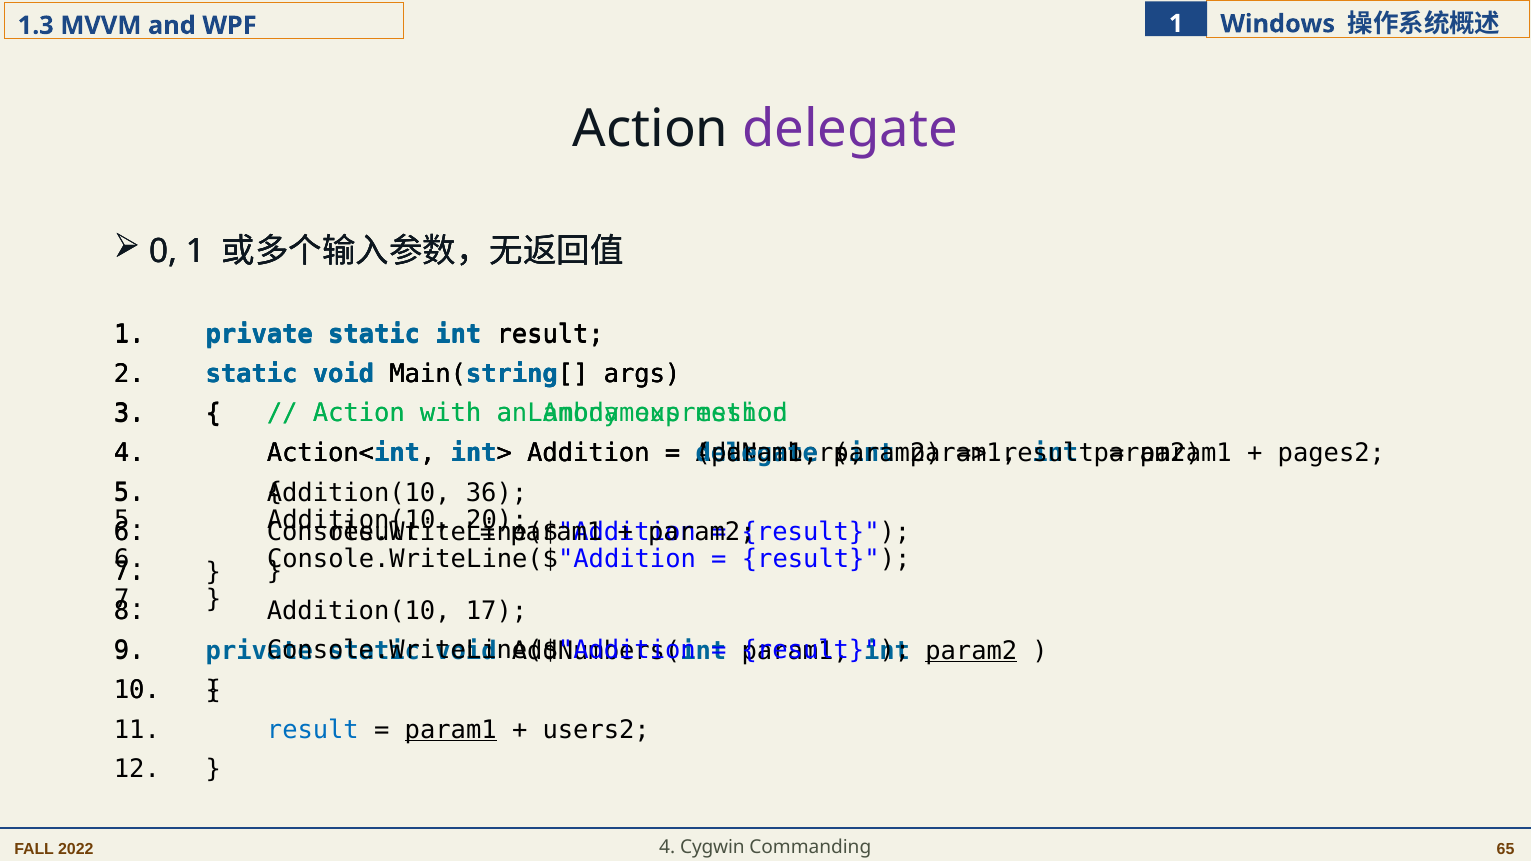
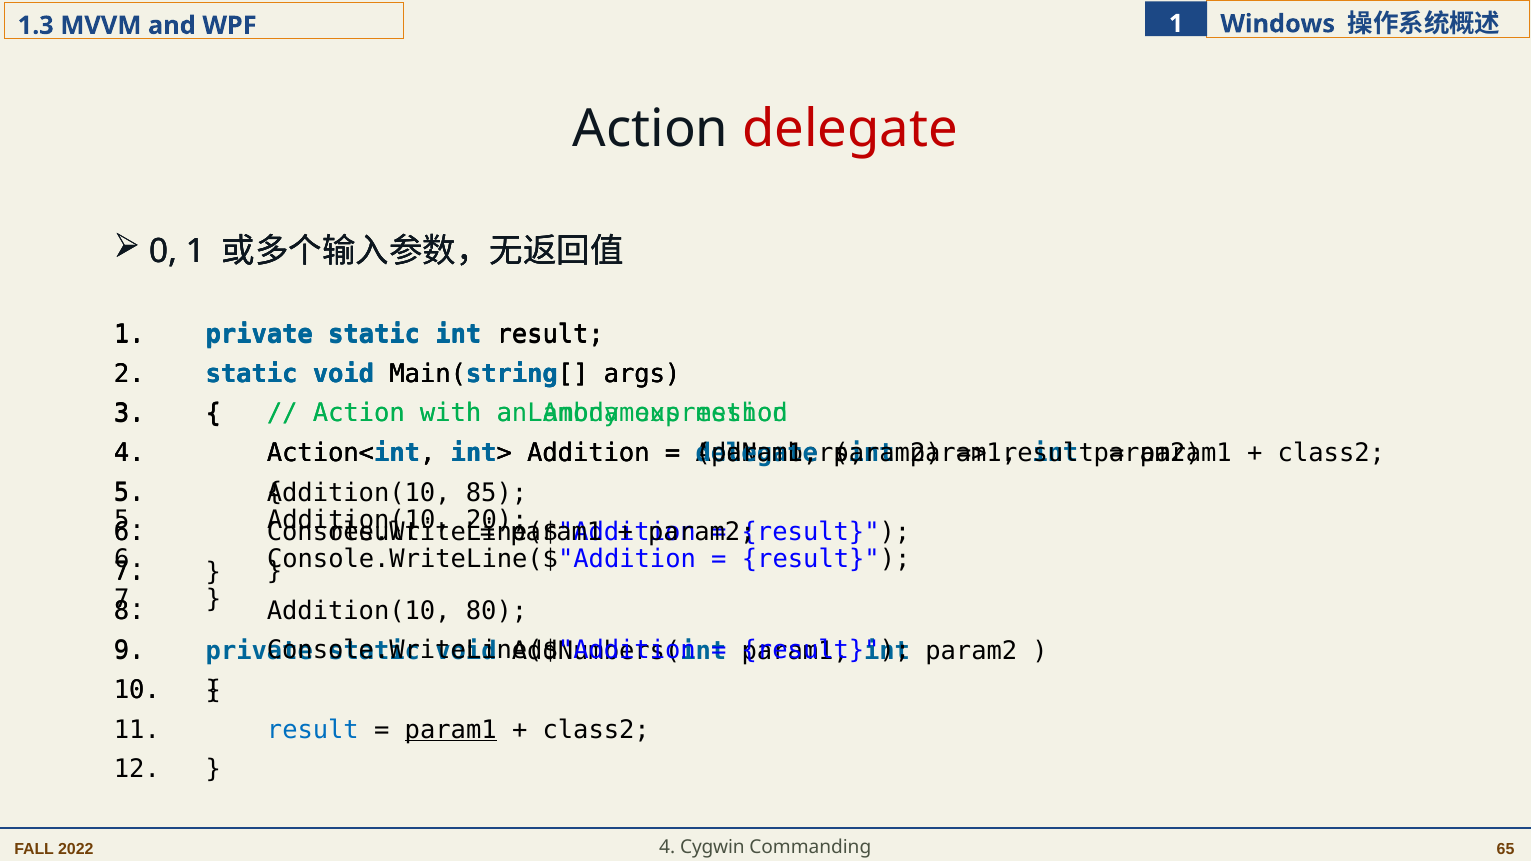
delegate at (850, 129) colour: purple -> red
pages2 at (1331, 453): pages2 -> class2
36: 36 -> 85
17: 17 -> 80
param2 at (971, 651) underline: present -> none
users2 at (596, 730): users2 -> class2
